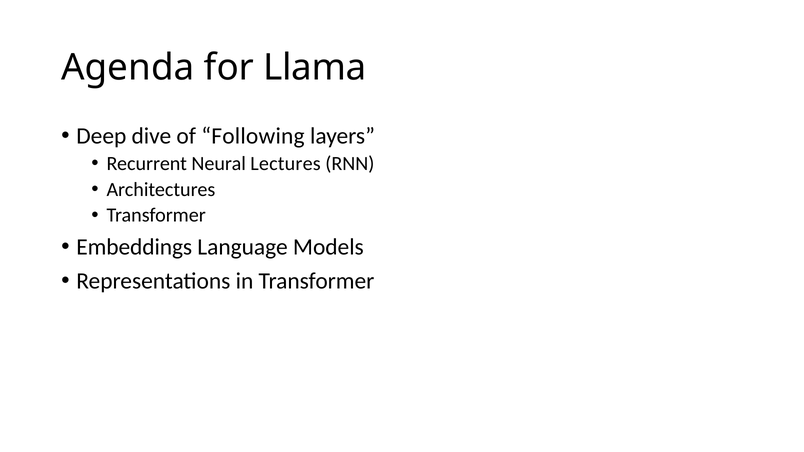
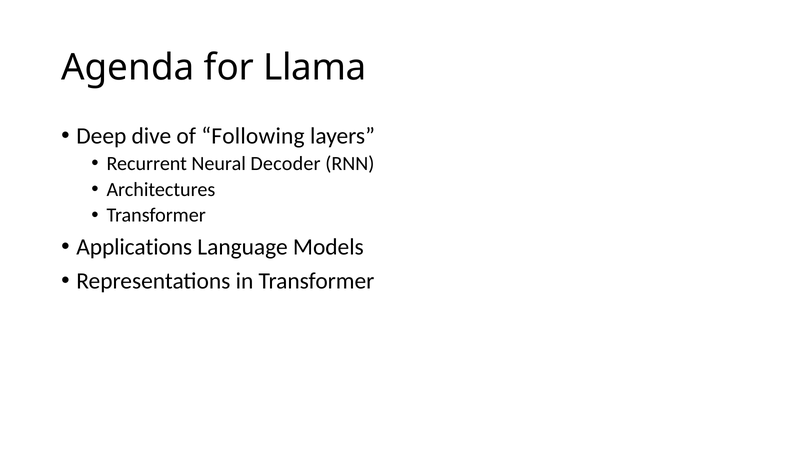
Lectures: Lectures -> Decoder
Embeddings: Embeddings -> Applications
